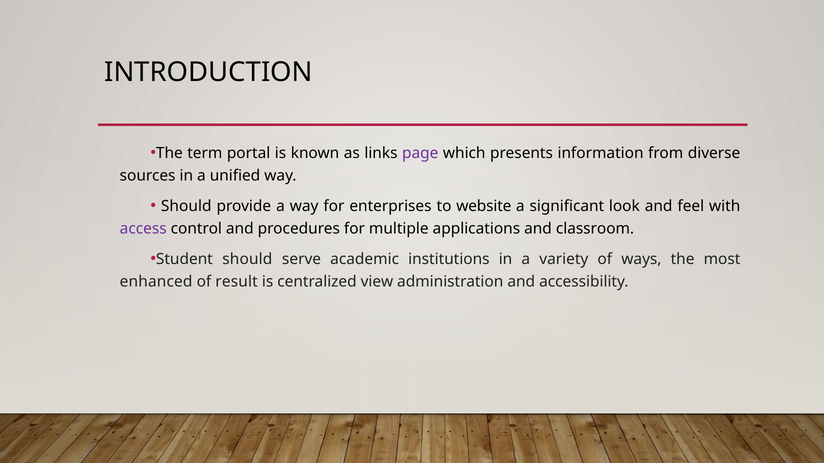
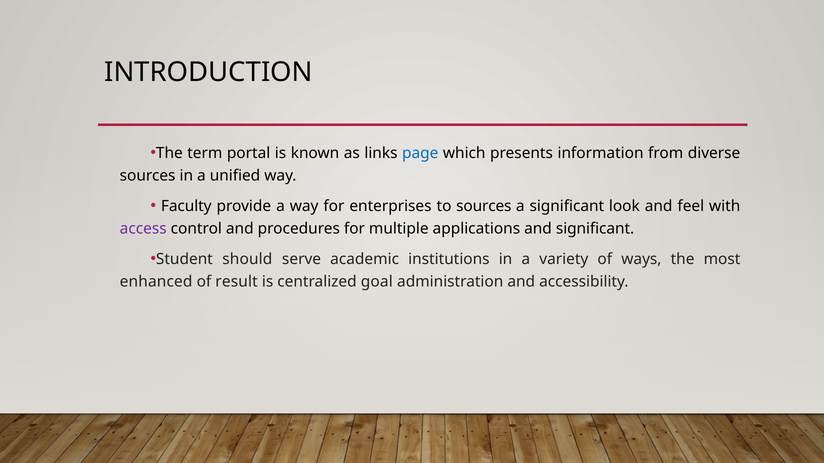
page colour: purple -> blue
Should at (186, 206): Should -> Faculty
to website: website -> sources
and classroom: classroom -> significant
view: view -> goal
